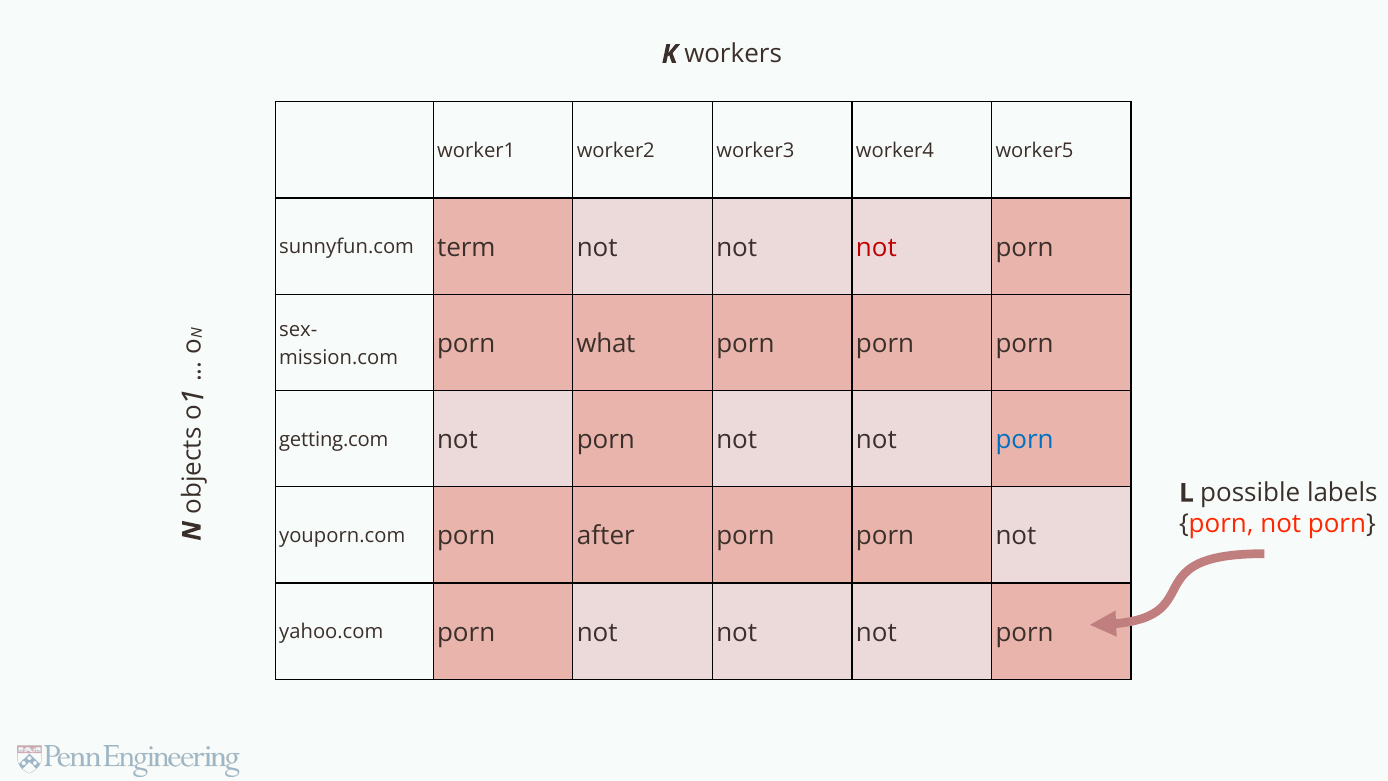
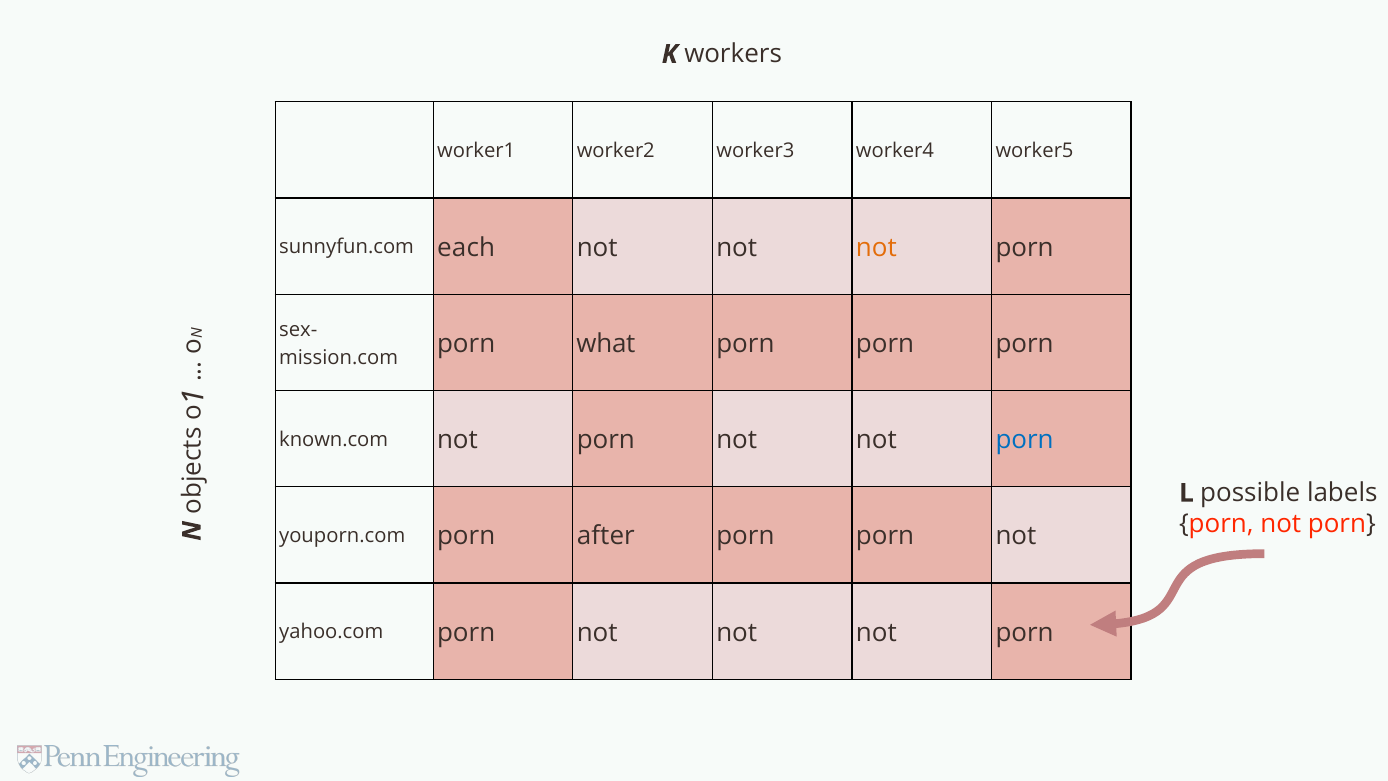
term: term -> each
not at (876, 247) colour: red -> orange
getting.com: getting.com -> known.com
